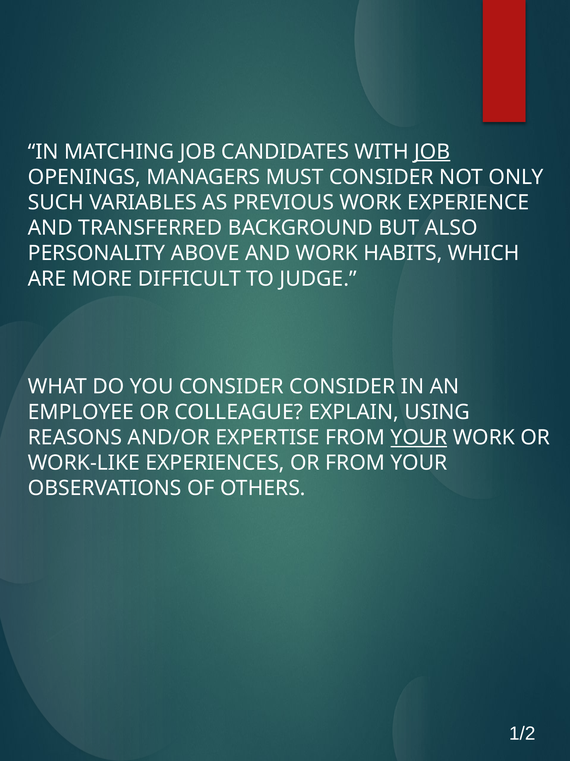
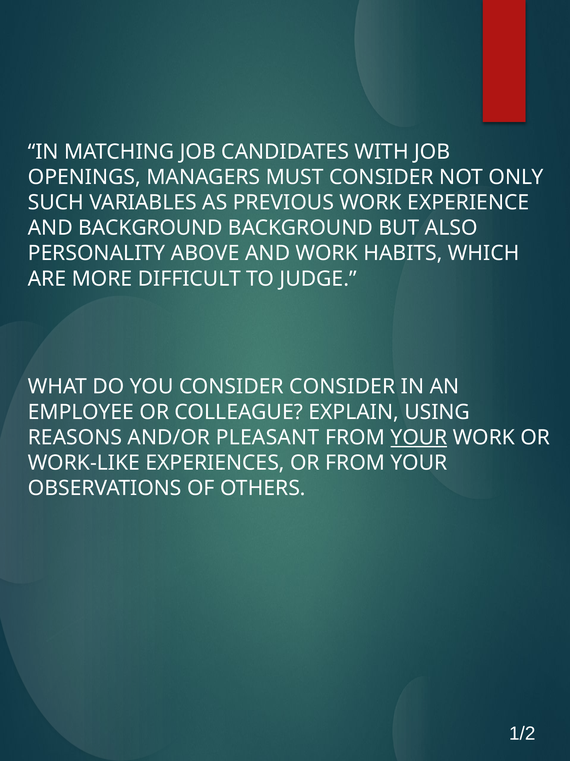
JOB at (432, 151) underline: present -> none
AND TRANSFERRED: TRANSFERRED -> BACKGROUND
EXPERTISE: EXPERTISE -> PLEASANT
